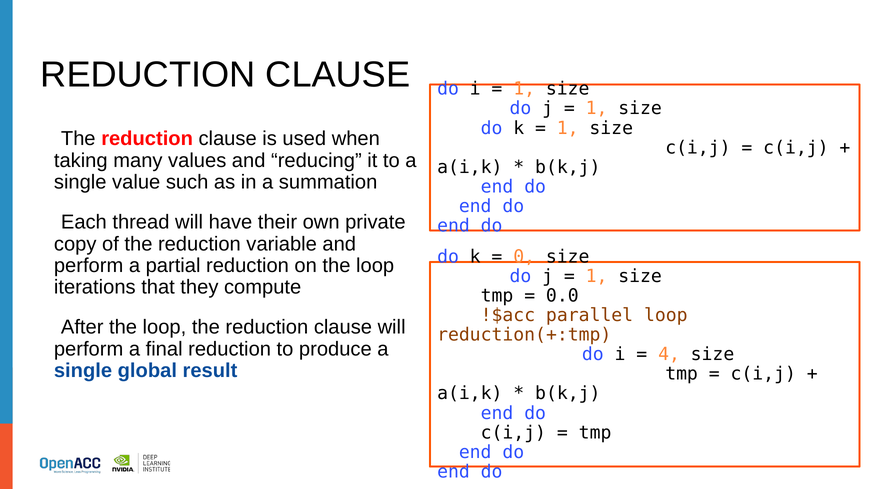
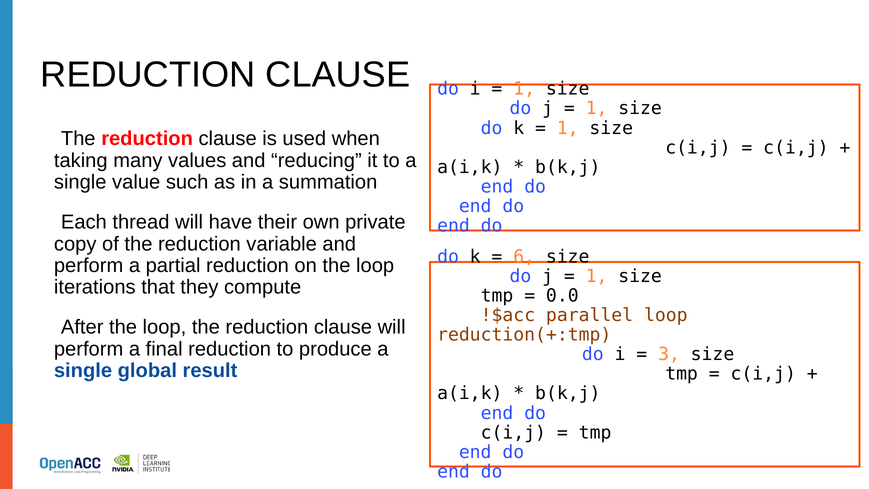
0: 0 -> 6
4: 4 -> 3
